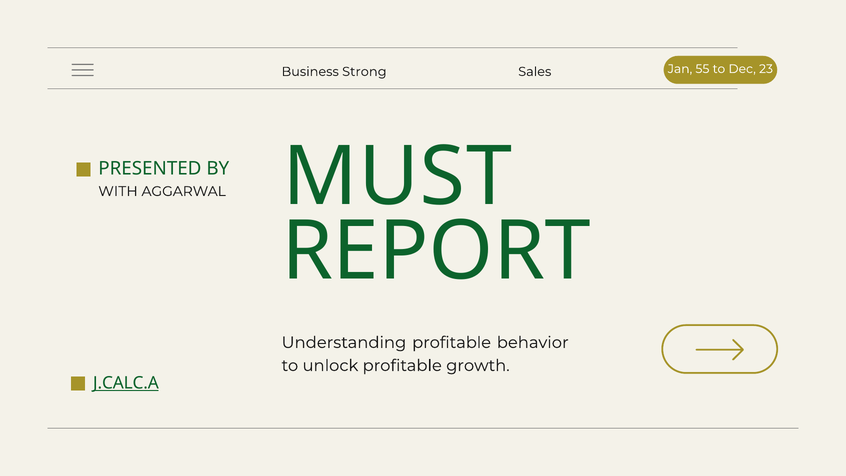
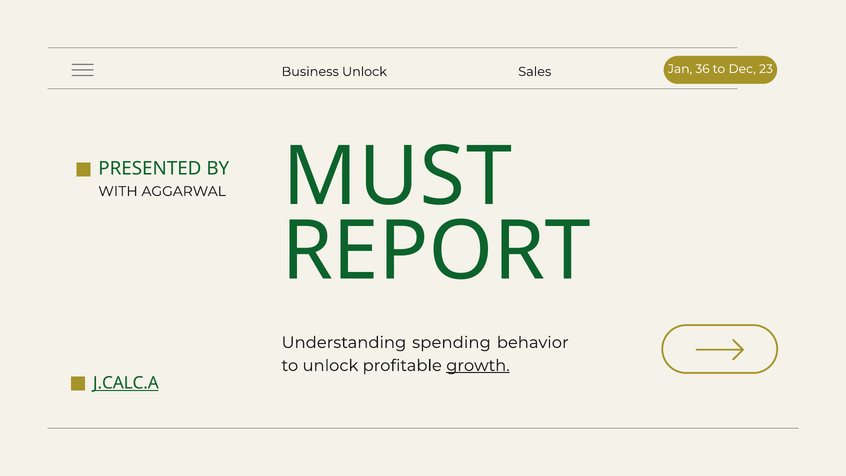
55: 55 -> 36
Business Strong: Strong -> Unlock
Understanding profitable: profitable -> spending
growth underline: none -> present
